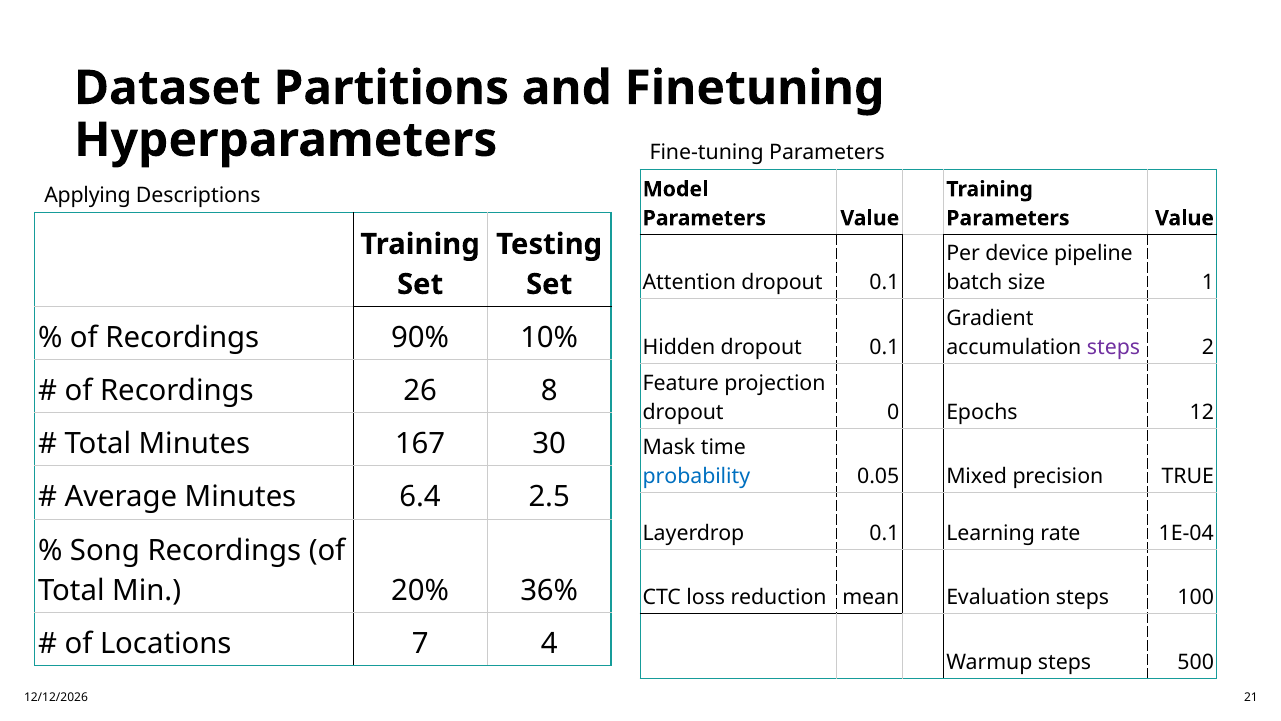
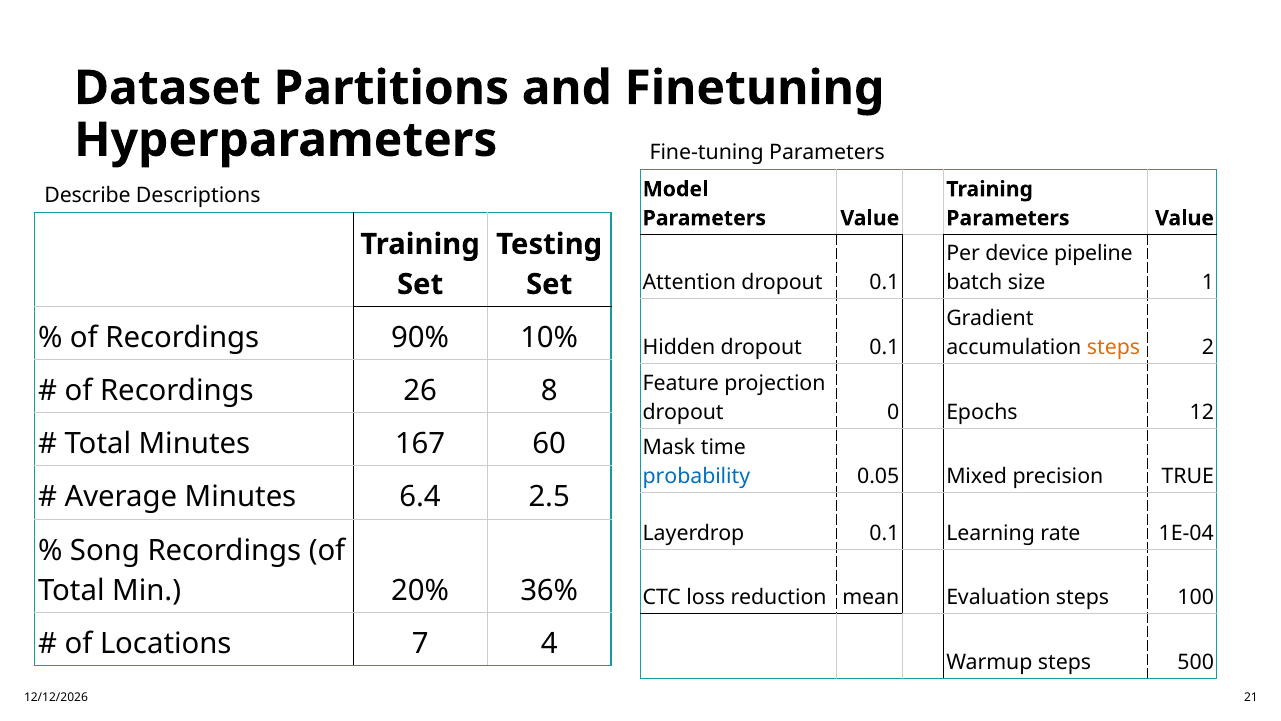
Applying: Applying -> Describe
steps at (1114, 347) colour: purple -> orange
30: 30 -> 60
